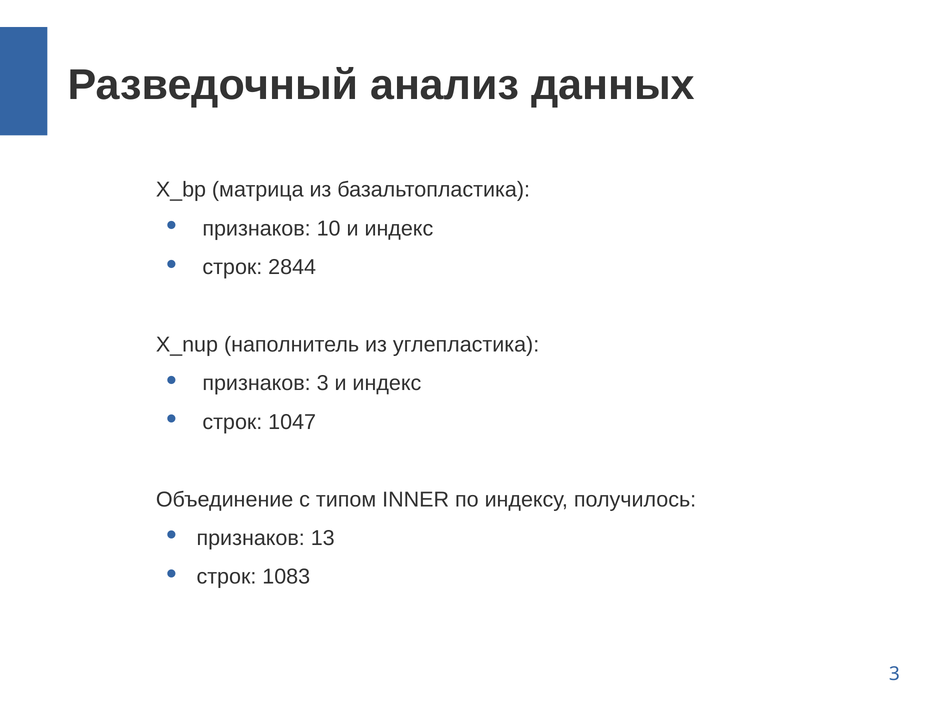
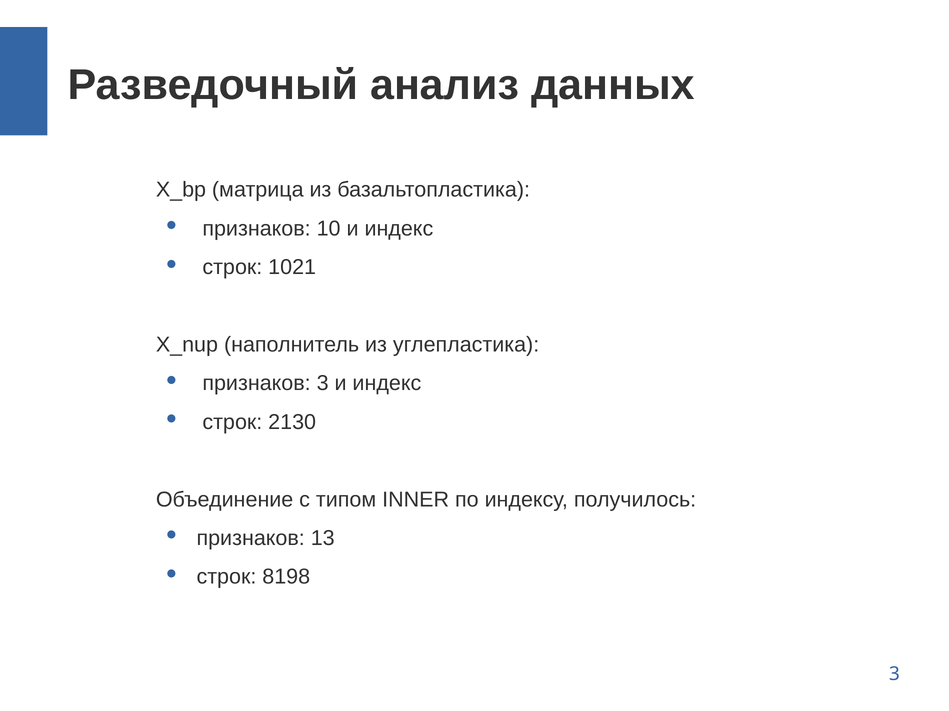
2844: 2844 -> 1021
1047: 1047 -> 2130
1083: 1083 -> 8198
